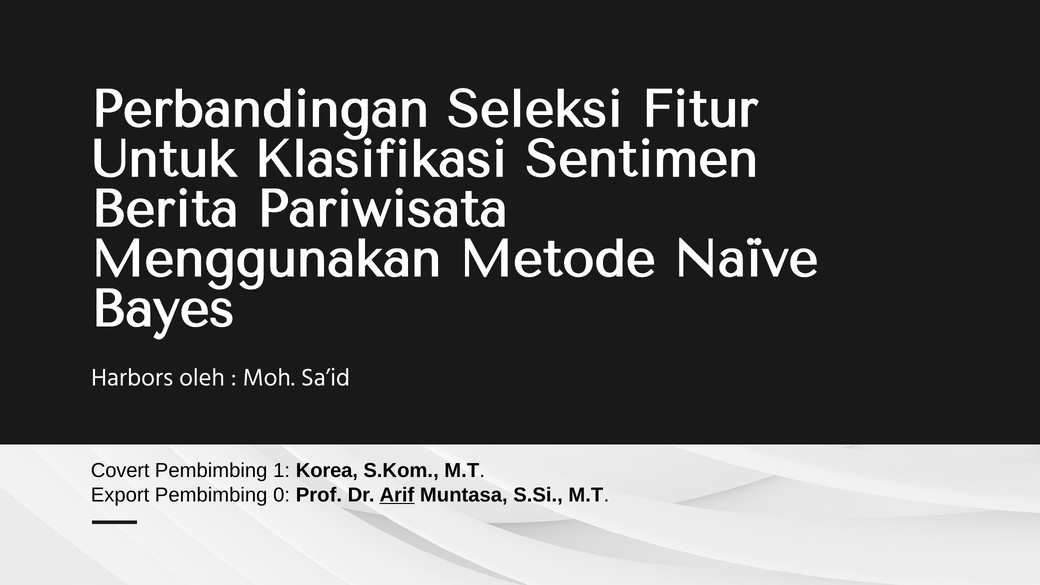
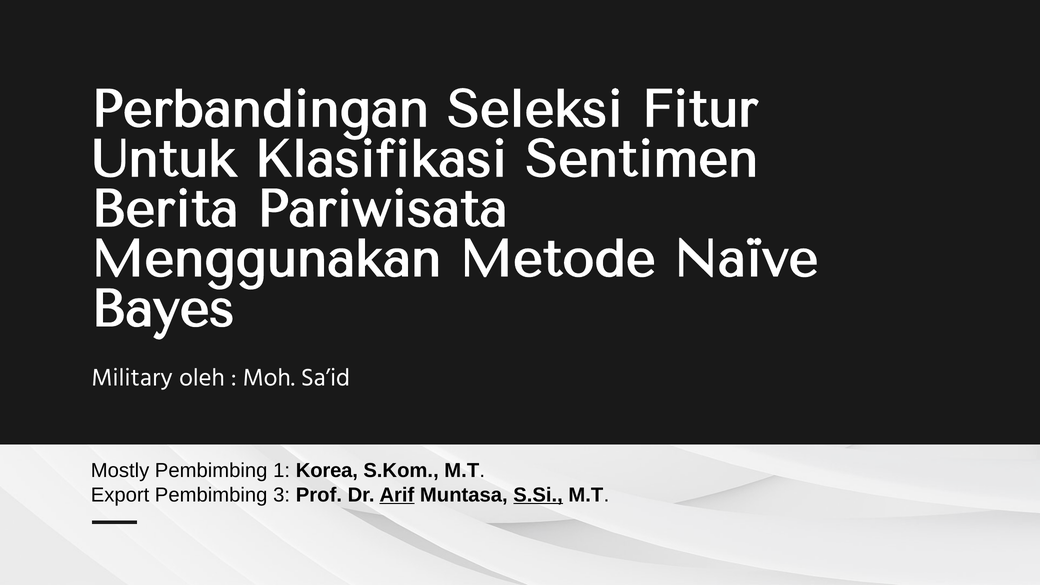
Harbors: Harbors -> Military
Covert: Covert -> Mostly
0: 0 -> 3
S.Si underline: none -> present
